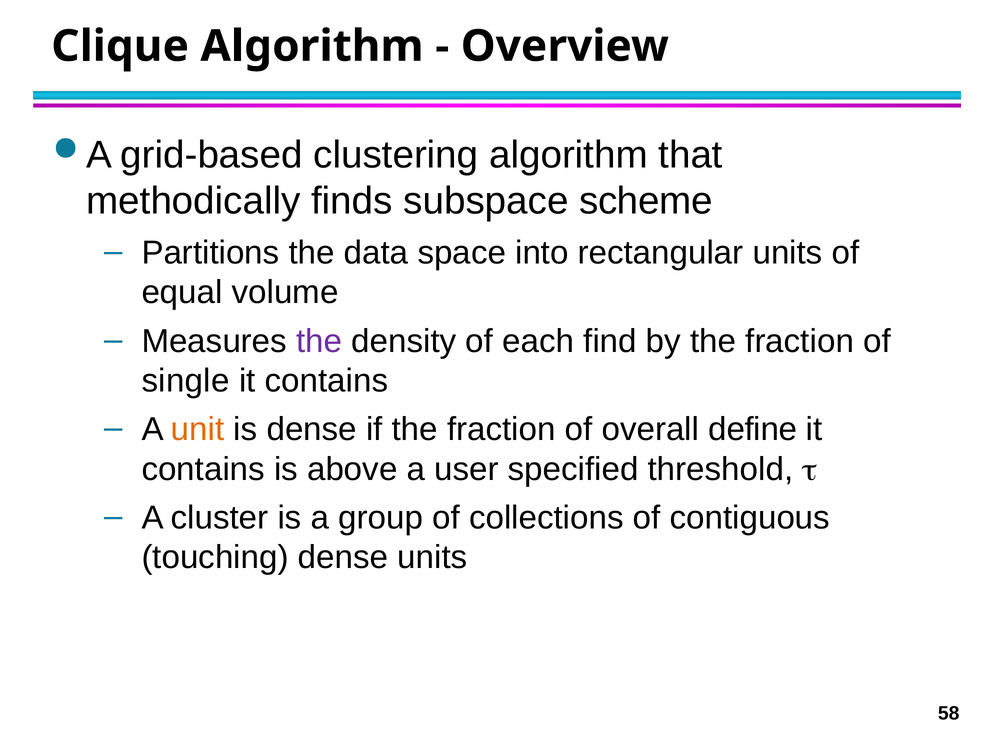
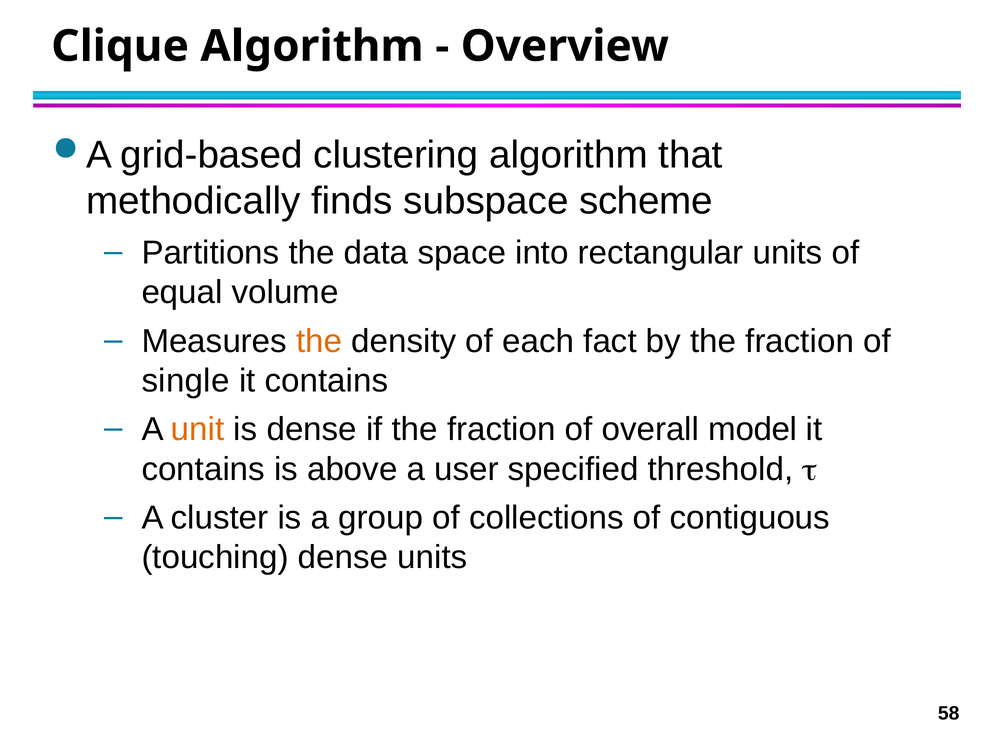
the at (319, 341) colour: purple -> orange
find: find -> fact
define: define -> model
